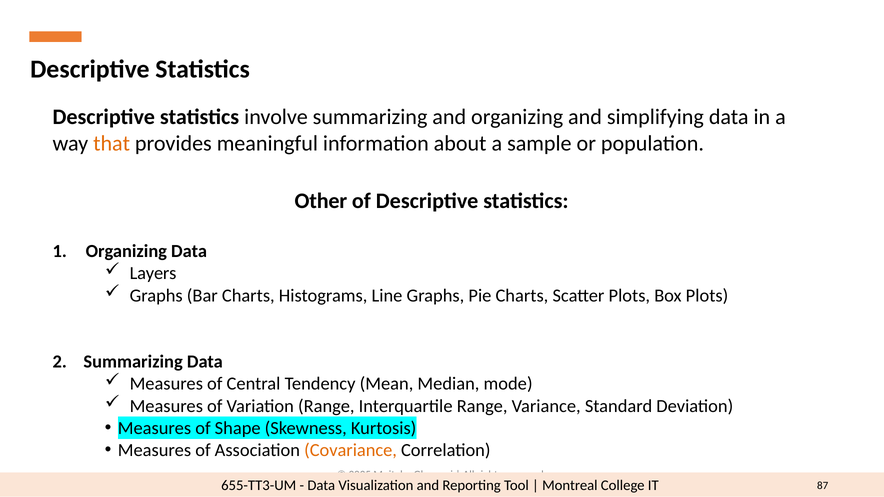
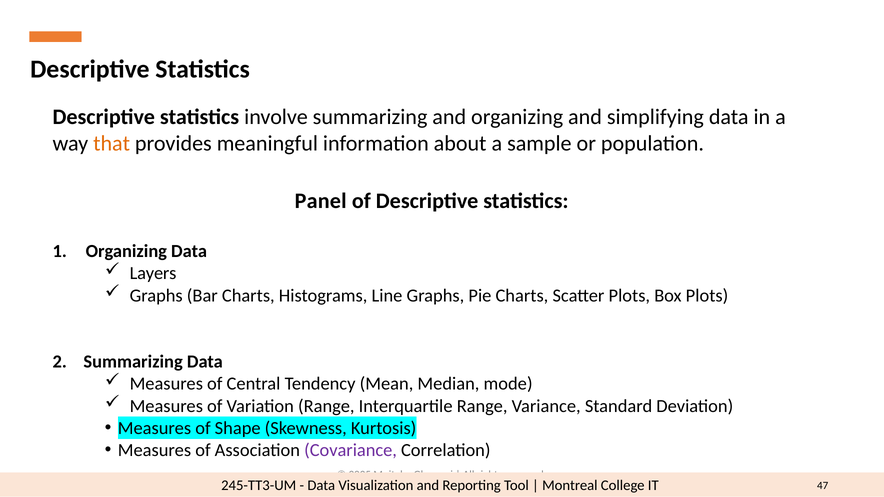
Other: Other -> Panel
Covariance colour: orange -> purple
655-TT3-UM: 655-TT3-UM -> 245-TT3-UM
87: 87 -> 47
